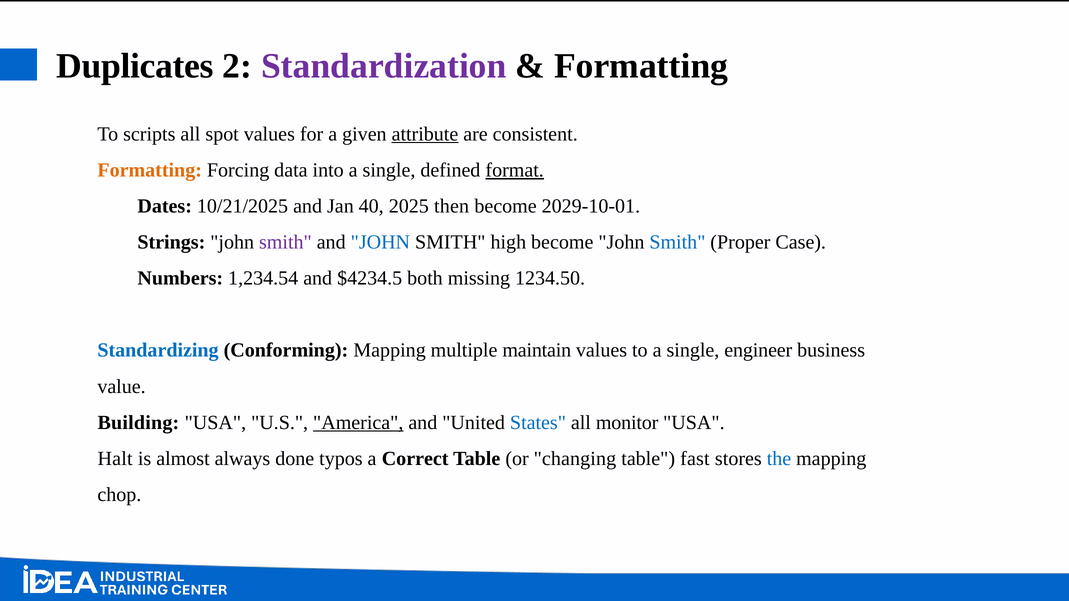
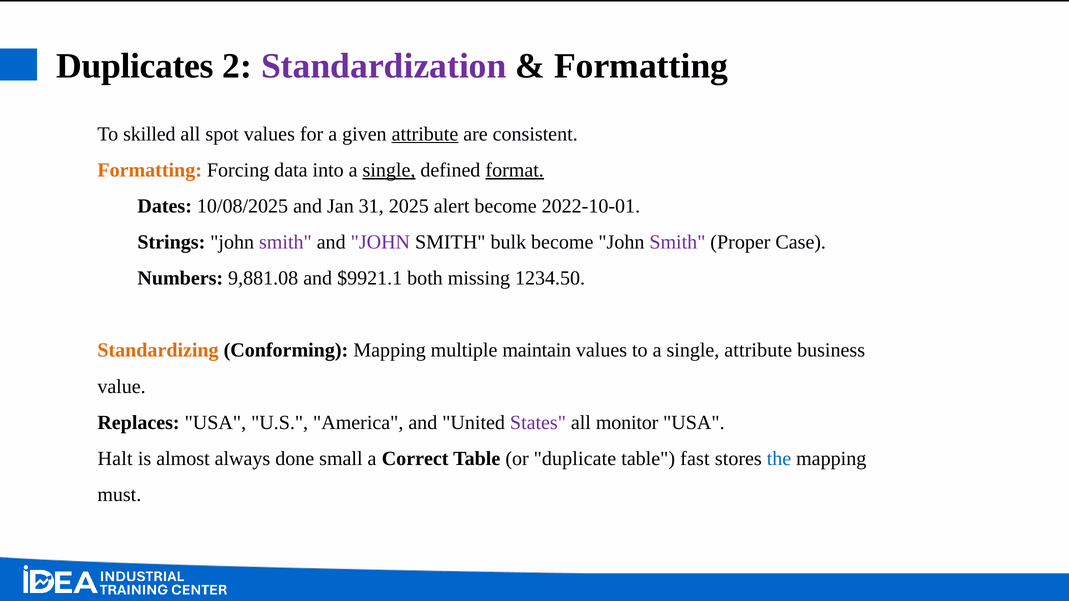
scripts: scripts -> skilled
single at (389, 170) underline: none -> present
10/21/2025: 10/21/2025 -> 10/08/2025
40: 40 -> 31
then: then -> alert
2029-10-01: 2029-10-01 -> 2022-10-01
JOHN at (380, 242) colour: blue -> purple
high: high -> bulk
Smith at (677, 242) colour: blue -> purple
1,234.54: 1,234.54 -> 9,881.08
$4234.5: $4234.5 -> $9921.1
Standardizing colour: blue -> orange
single engineer: engineer -> attribute
Building: Building -> Replaces
America underline: present -> none
States colour: blue -> purple
typos: typos -> small
changing: changing -> duplicate
chop: chop -> must
